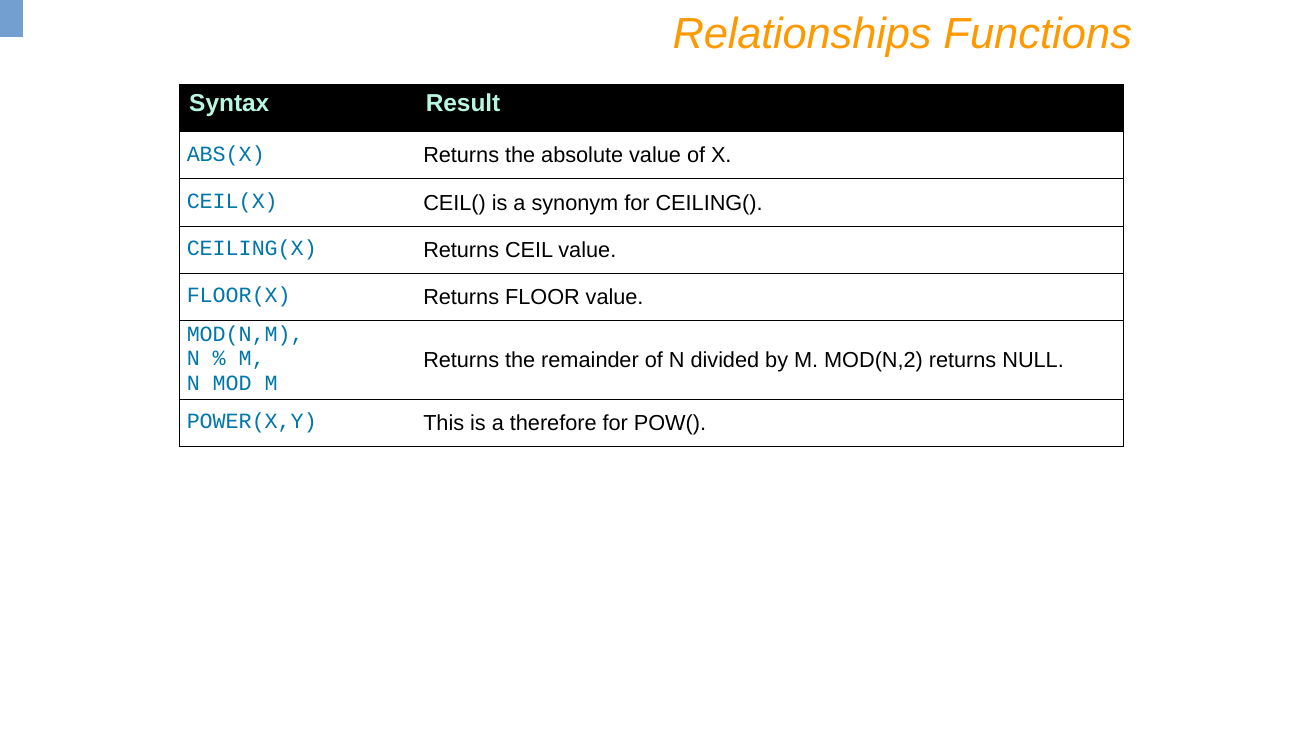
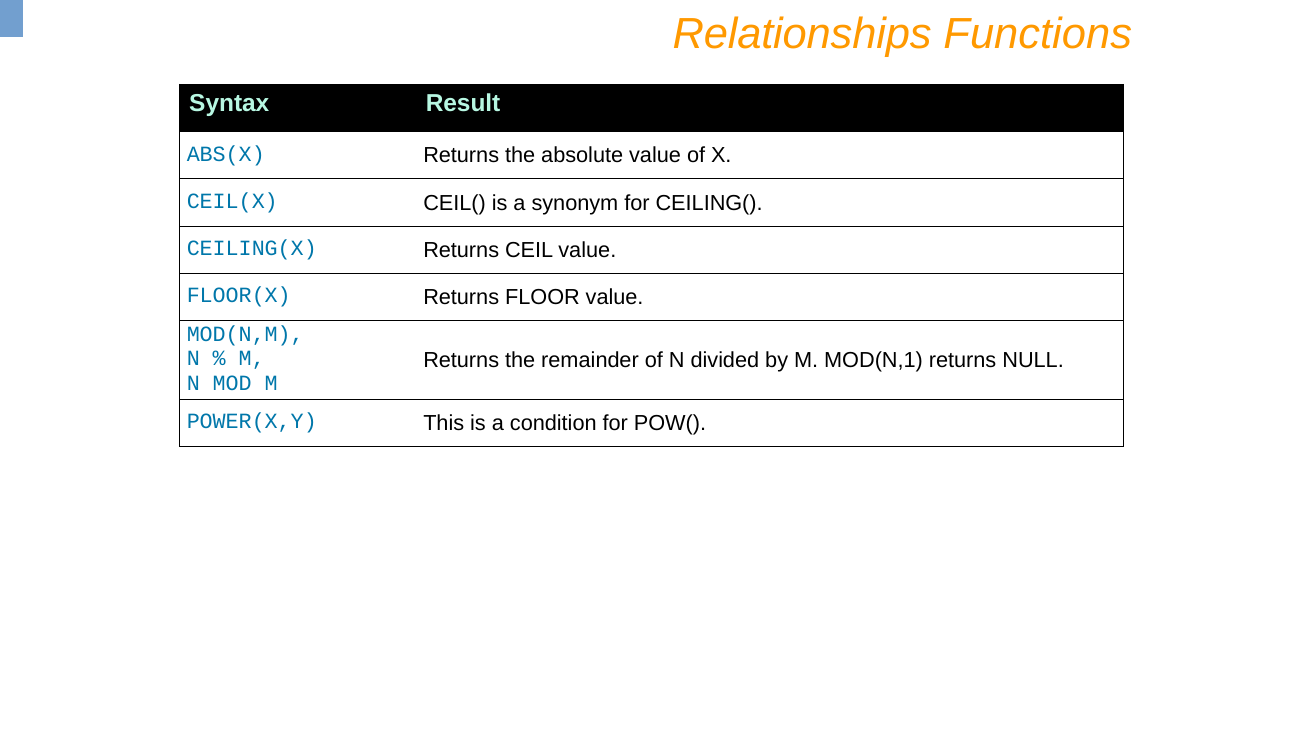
MOD(N,2: MOD(N,2 -> MOD(N,1
therefore: therefore -> condition
